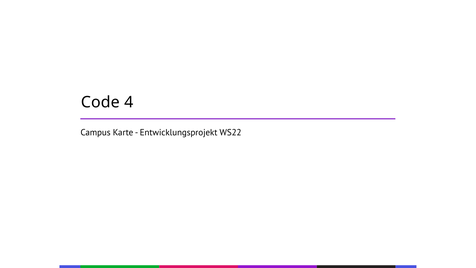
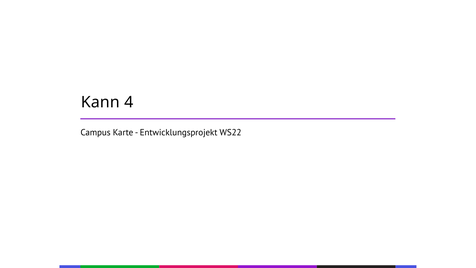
Code: Code -> Kann
